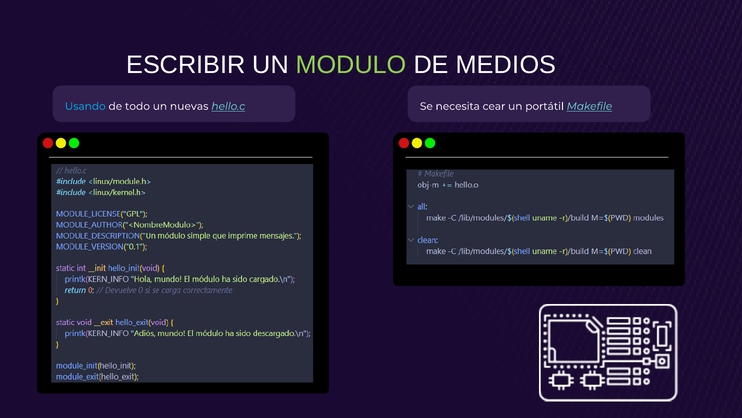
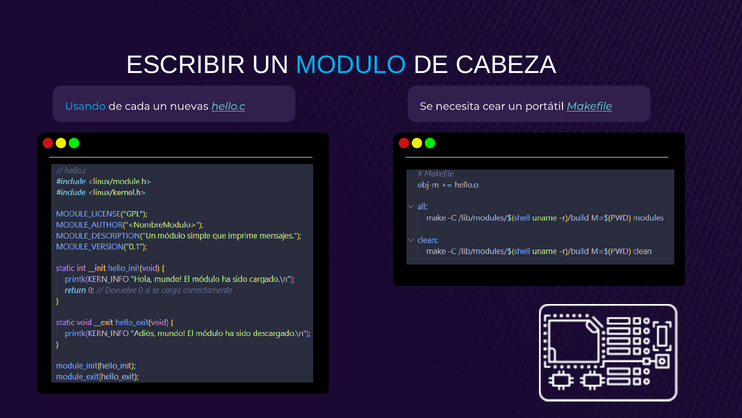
MODULO colour: light green -> light blue
MEDIOS: MEDIOS -> CABEZA
todo: todo -> cada
